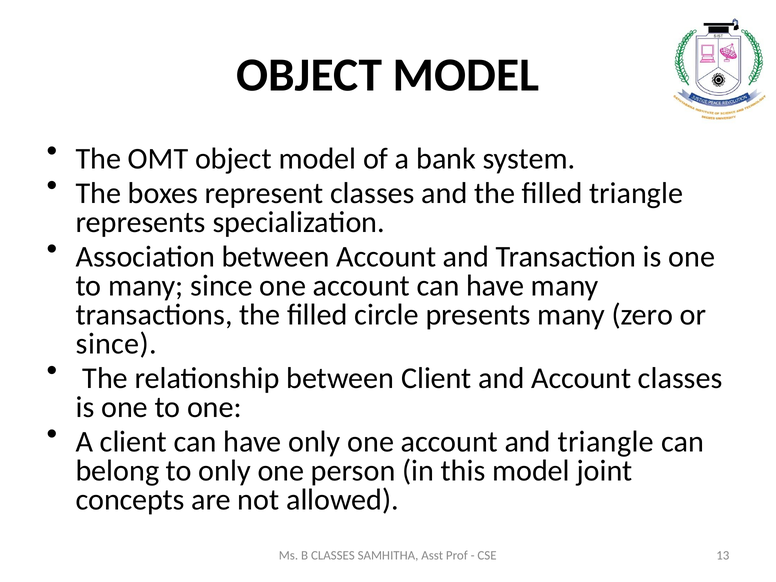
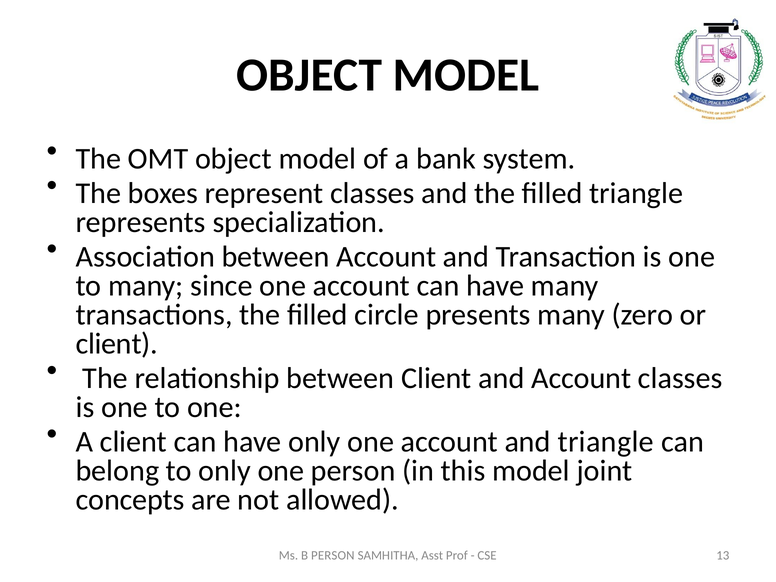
since at (116, 344): since -> client
B CLASSES: CLASSES -> PERSON
